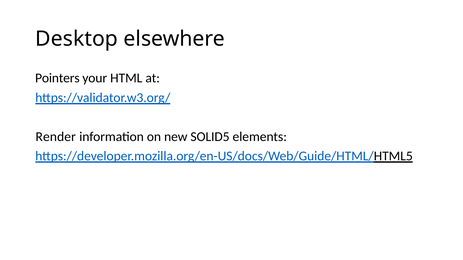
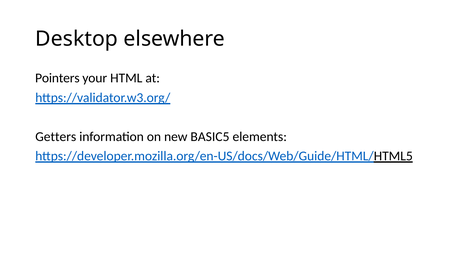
Render: Render -> Getters
SOLID5: SOLID5 -> BASIC5
